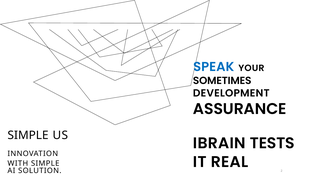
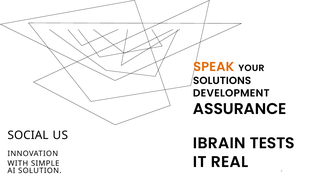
SPEAK colour: blue -> orange
SOMETIMES: SOMETIMES -> SOLUTIONS
SIMPLE at (28, 135): SIMPLE -> SOCIAL
